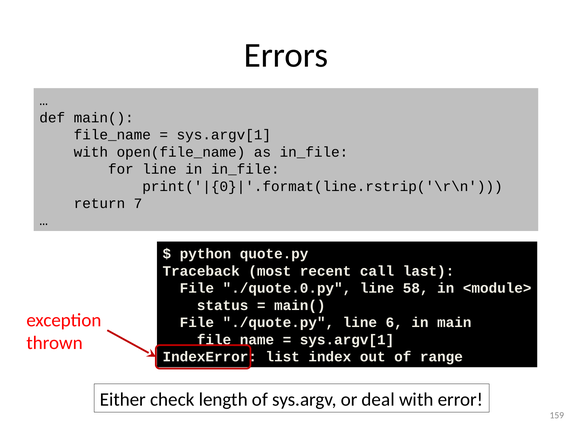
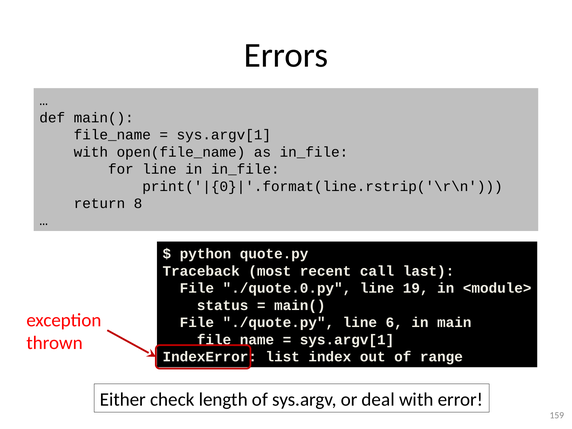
7: 7 -> 8
58: 58 -> 19
